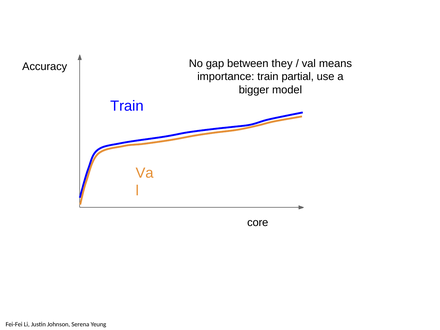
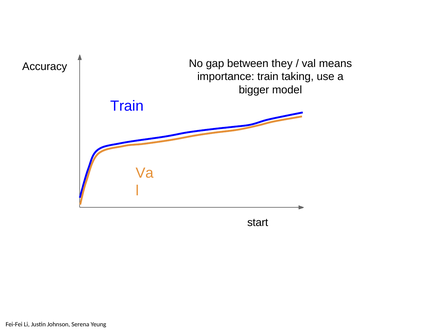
partial: partial -> taking
core: core -> start
